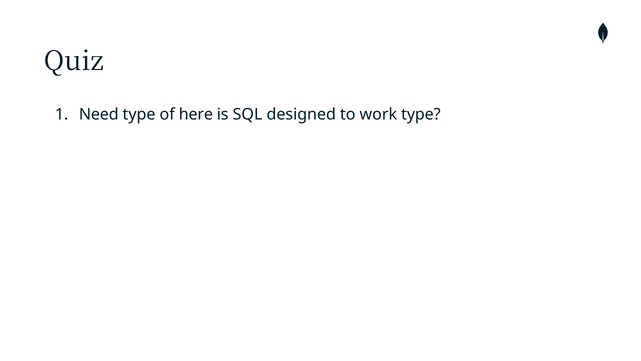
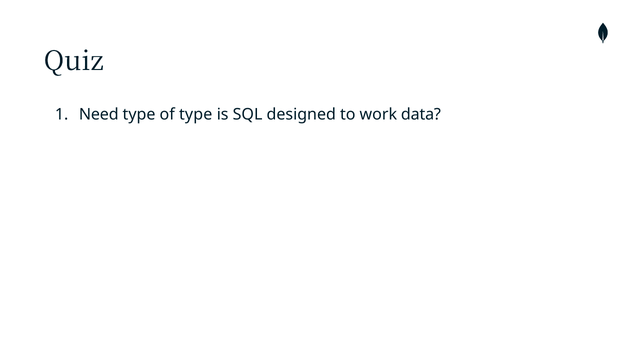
of here: here -> type
work type: type -> data
